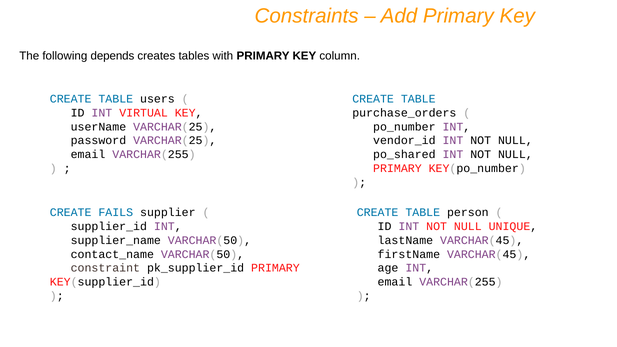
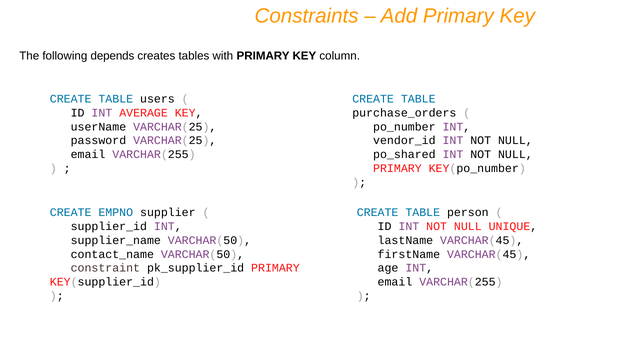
VIRTUAL: VIRTUAL -> AVERAGE
FAILS: FAILS -> EMPNO
